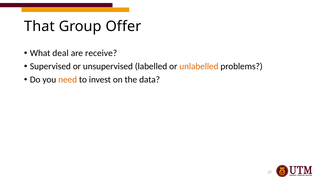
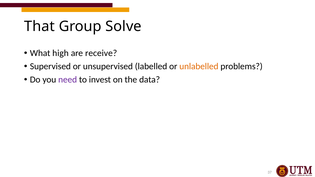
Offer: Offer -> Solve
deal: deal -> high
need colour: orange -> purple
